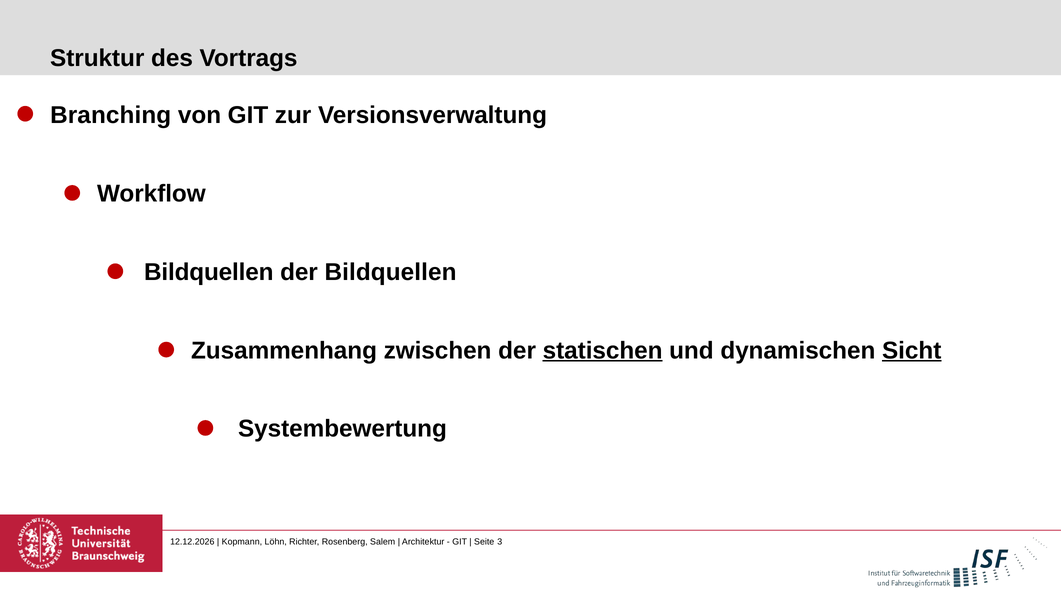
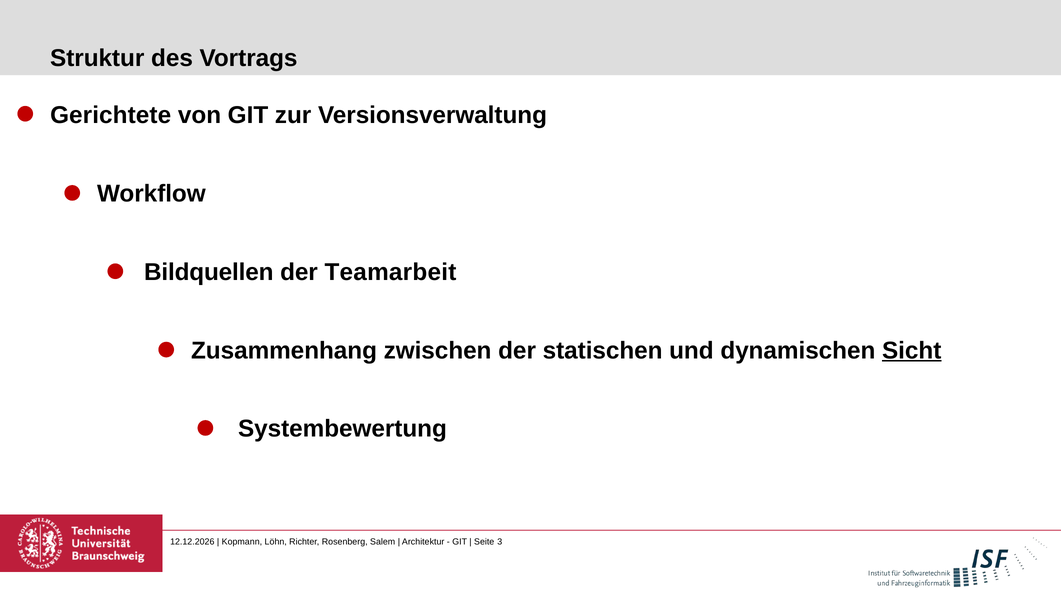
Branching: Branching -> Gerichtete
der Bildquellen: Bildquellen -> Teamarbeit
statischen underline: present -> none
